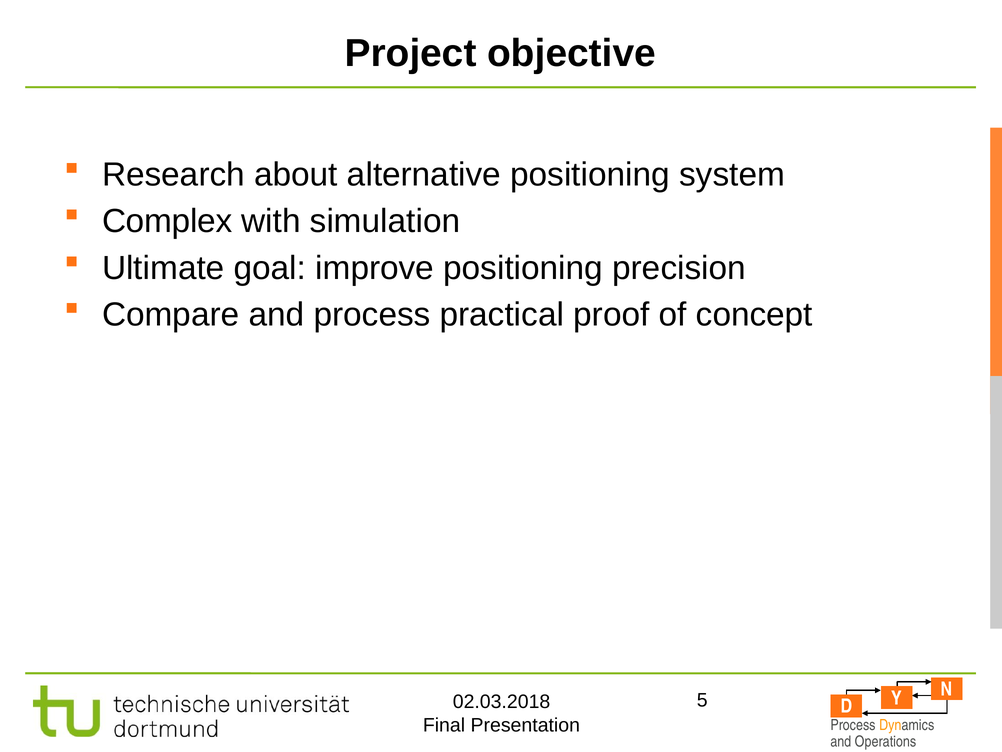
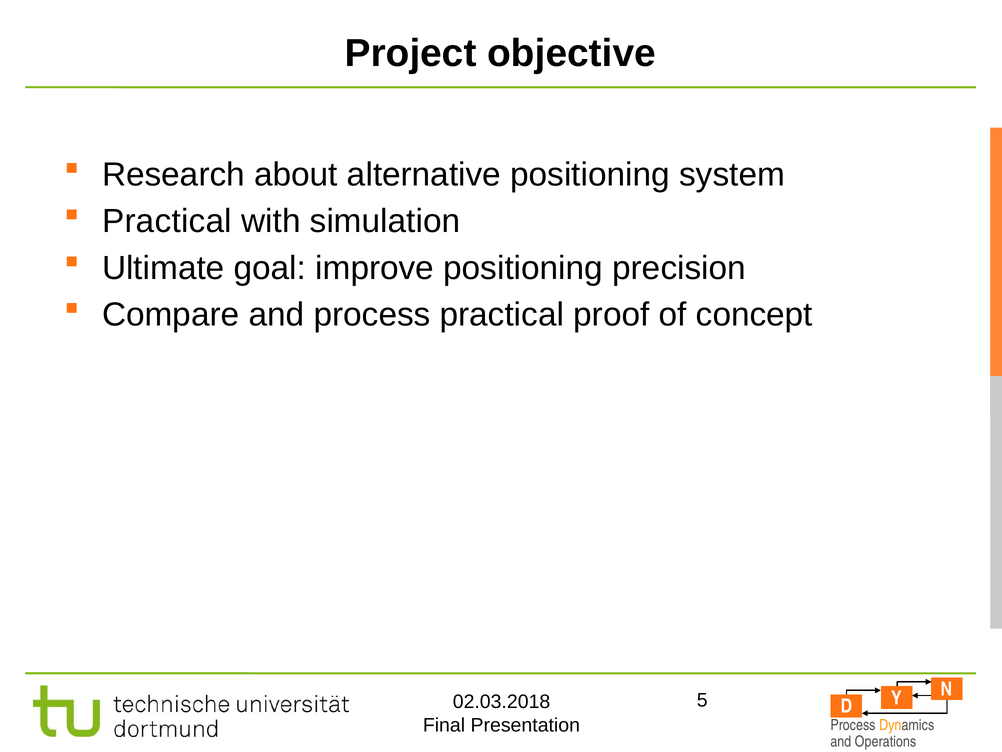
Complex at (167, 221): Complex -> Practical
